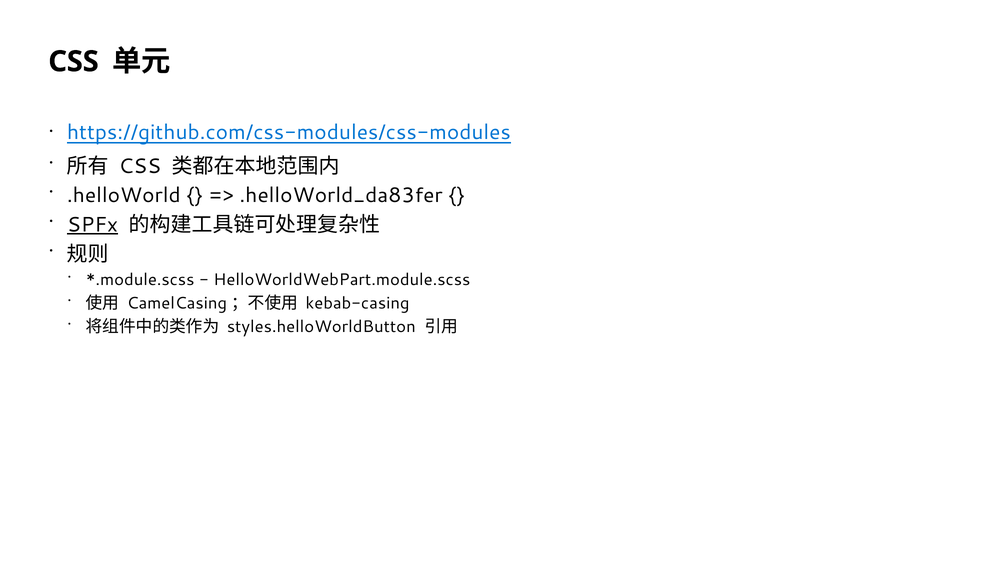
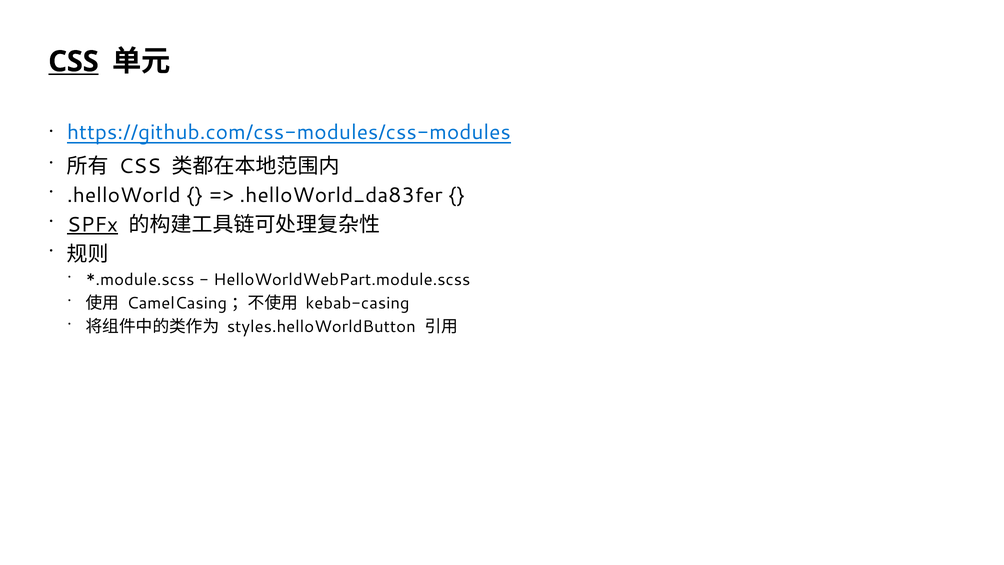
CSS at (74, 62) underline: none -> present
